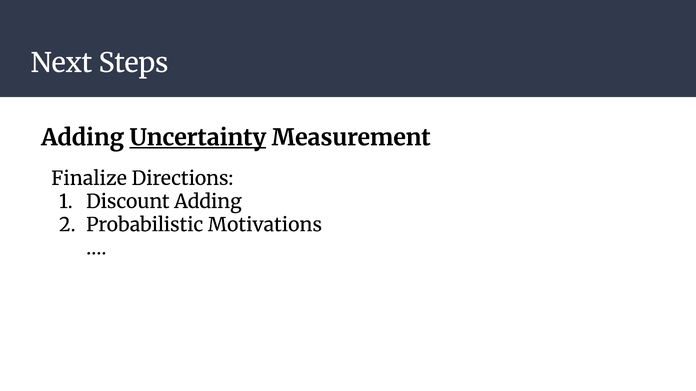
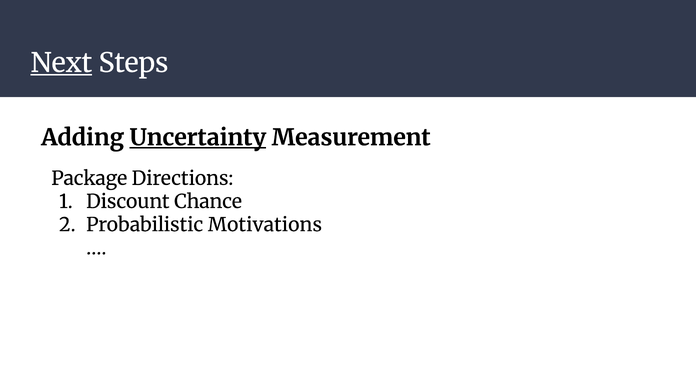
Next underline: none -> present
Finalize: Finalize -> Package
Discount Adding: Adding -> Chance
